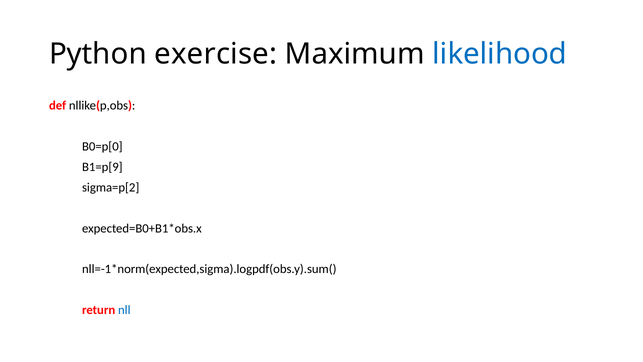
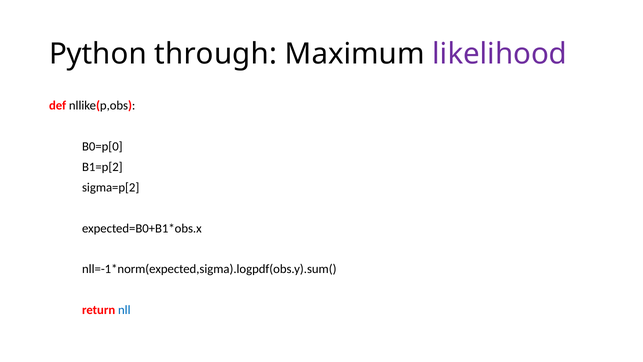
exercise: exercise -> through
likelihood colour: blue -> purple
B1=p[9: B1=p[9 -> B1=p[2
